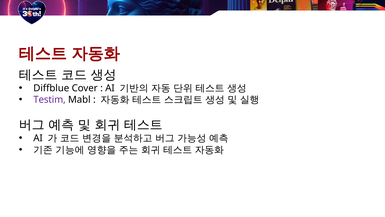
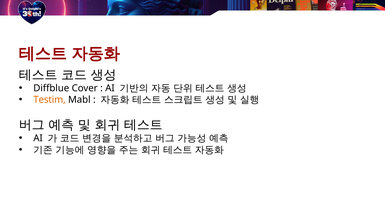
Testim colour: purple -> orange
